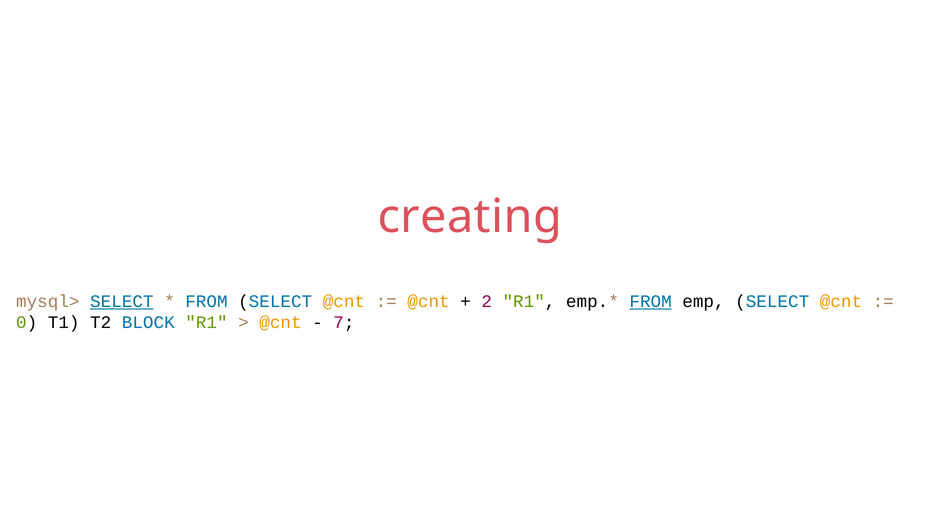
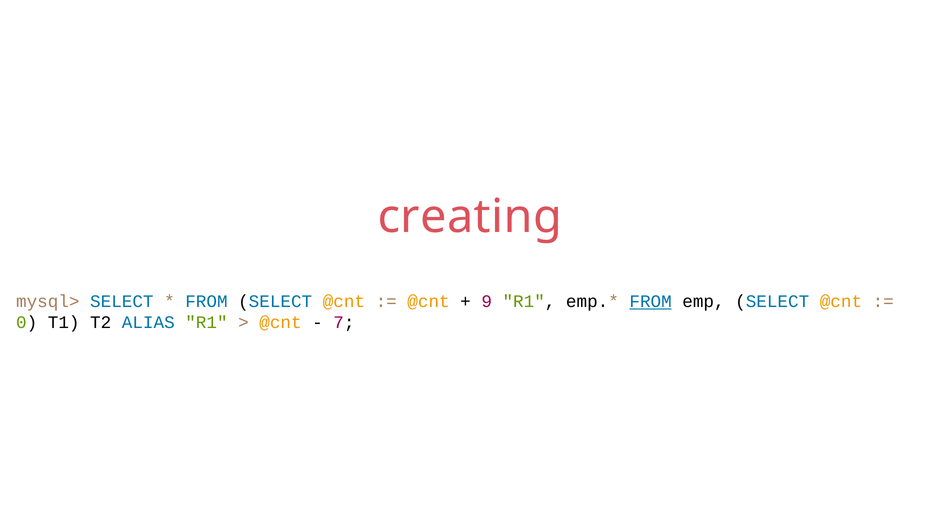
SELECT at (122, 302) underline: present -> none
2: 2 -> 9
BLOCK: BLOCK -> ALIAS
